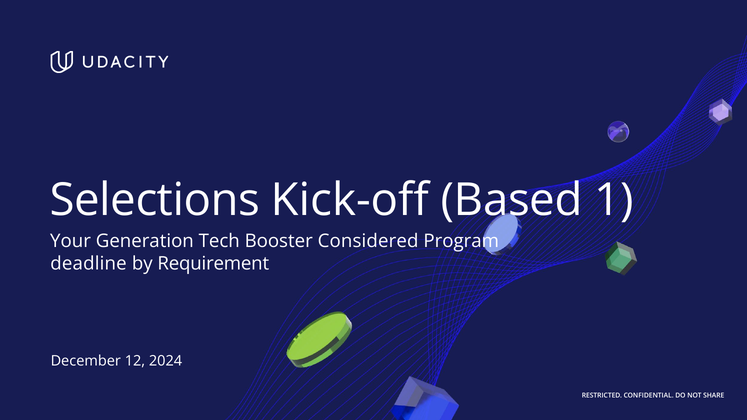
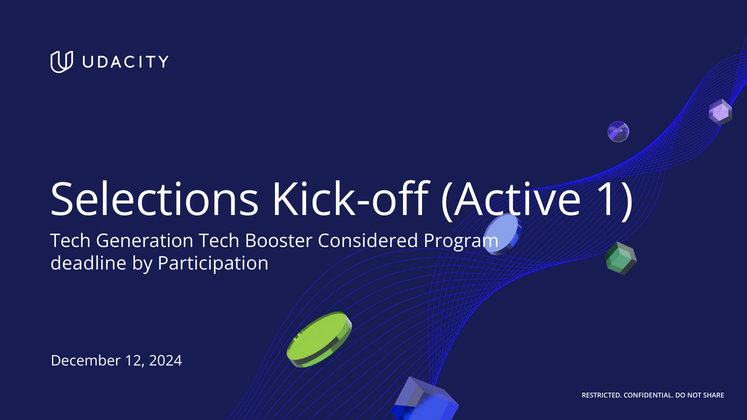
Based: Based -> Active
Your at (70, 241): Your -> Tech
Requirement: Requirement -> Participation
